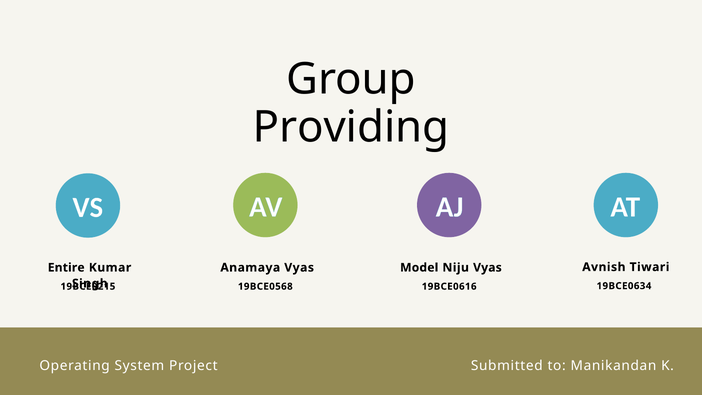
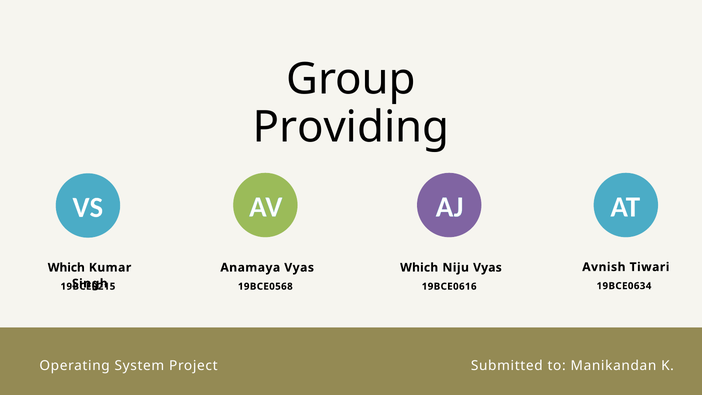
Entire at (66, 267): Entire -> Which
Model at (419, 268): Model -> Which
